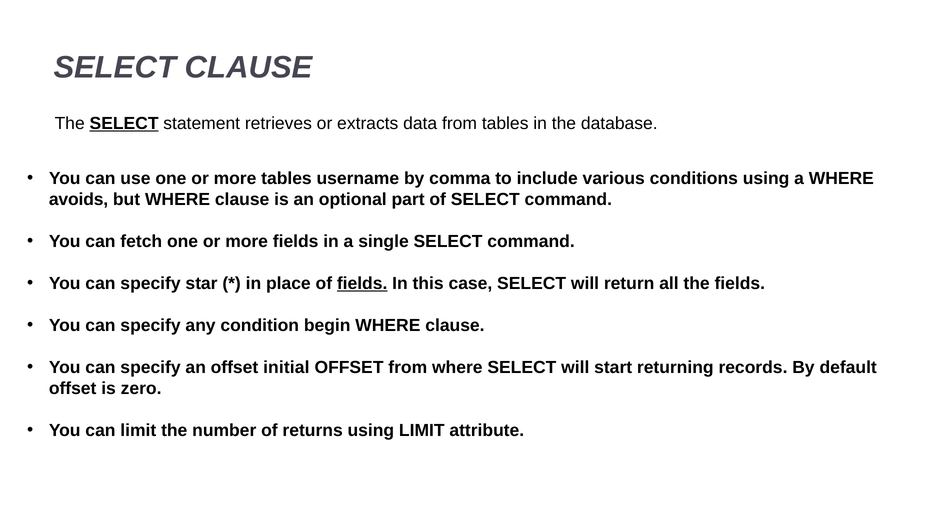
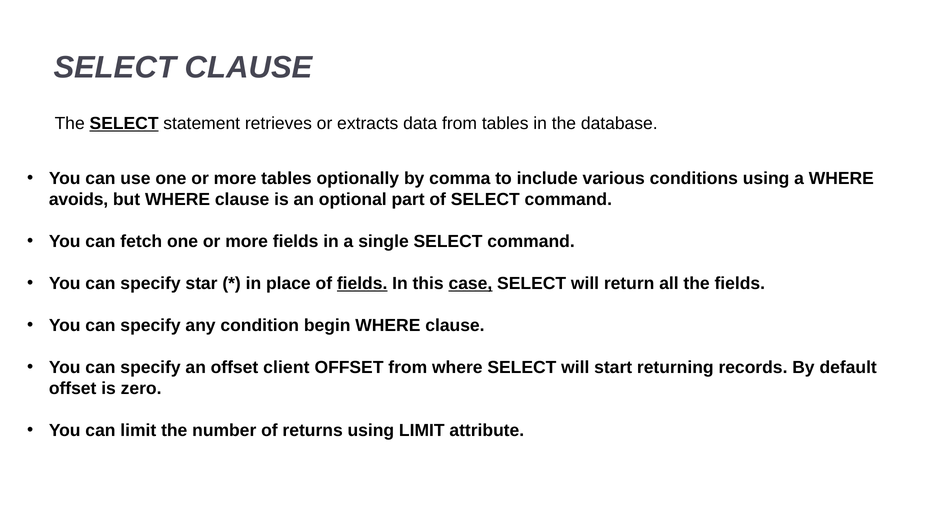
username: username -> optionally
case underline: none -> present
initial: initial -> client
